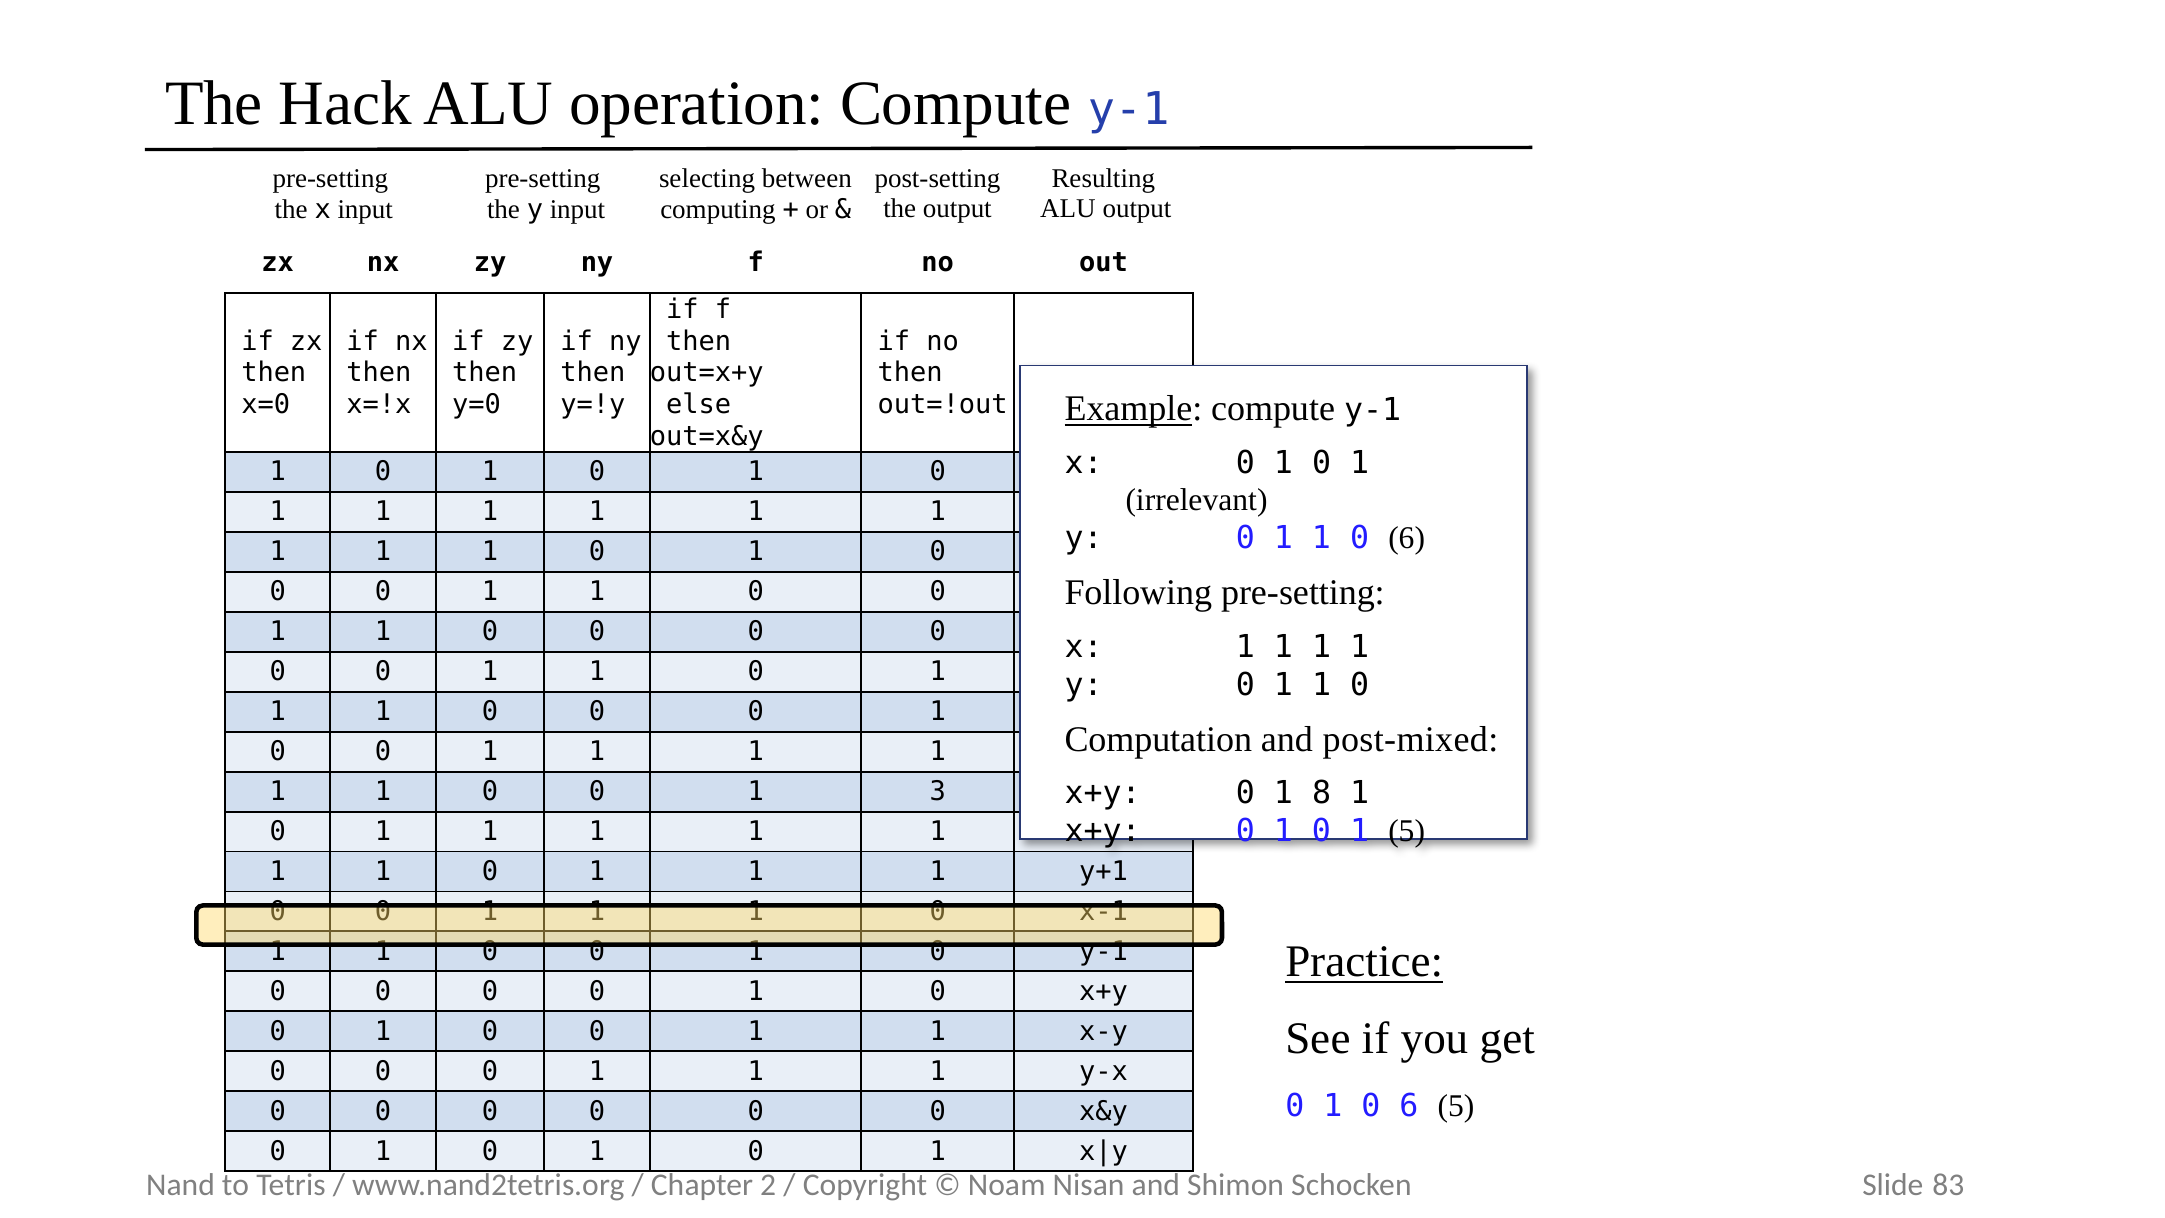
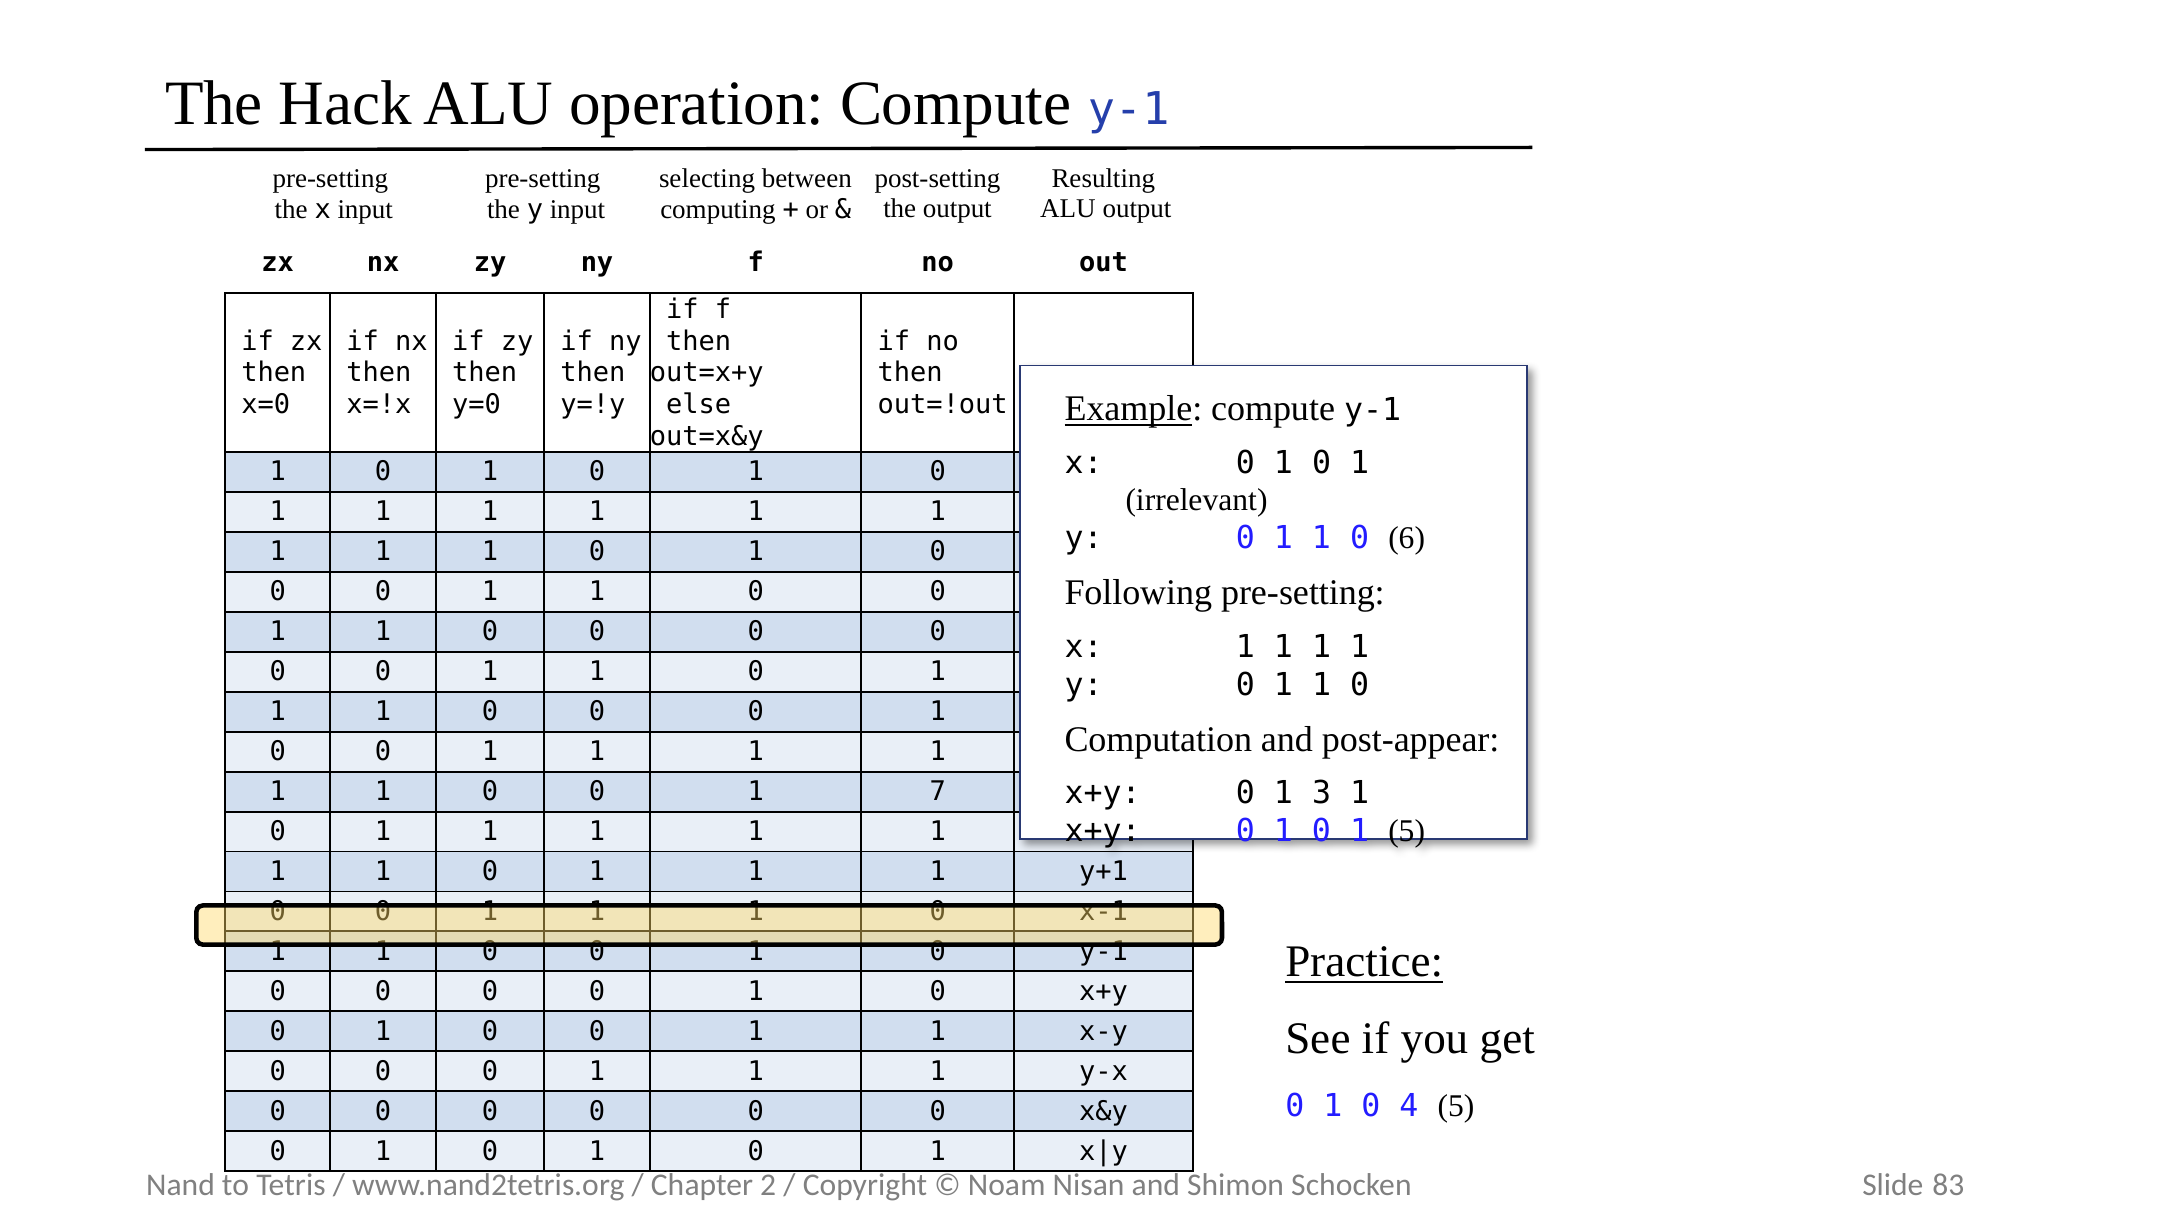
post-mixed: post-mixed -> post-appear
8: 8 -> 3
3: 3 -> 7
0 1 0 6: 6 -> 4
